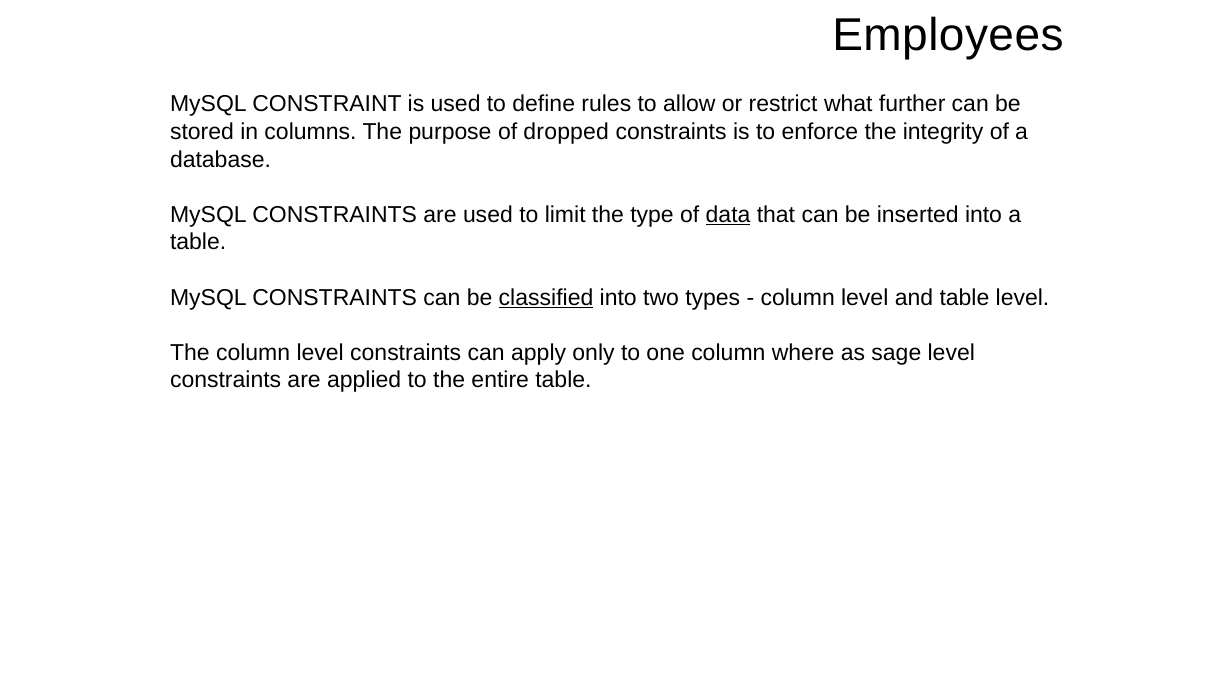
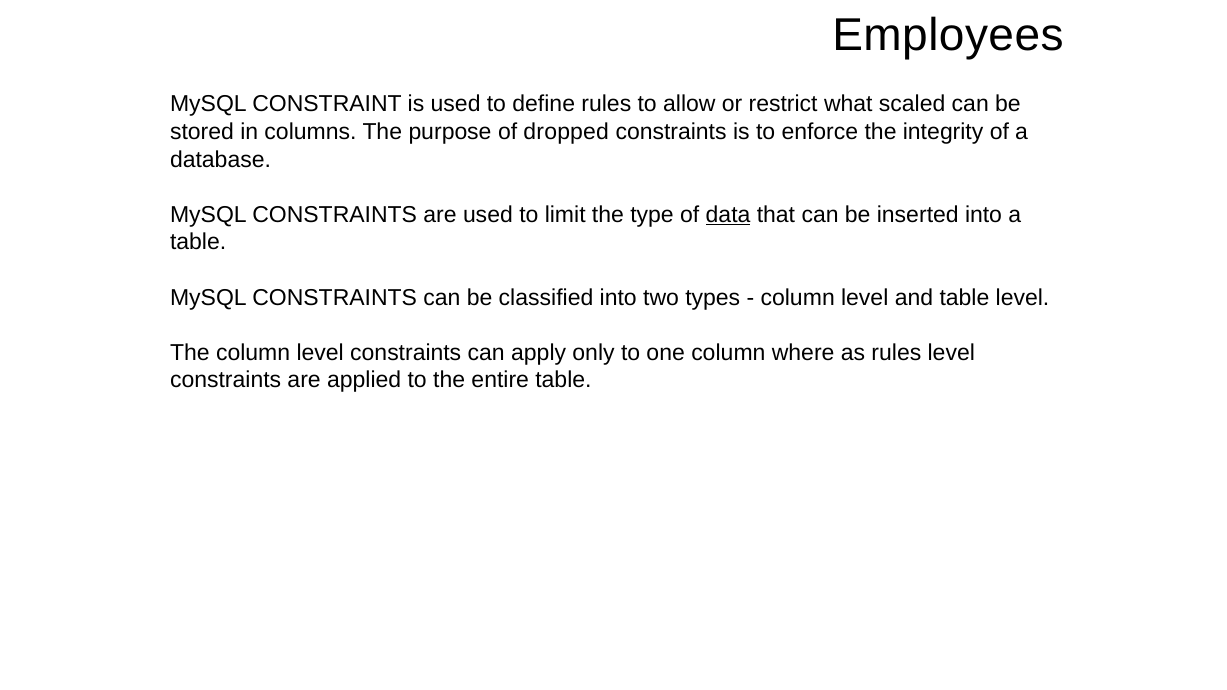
further: further -> scaled
classified underline: present -> none
as sage: sage -> rules
